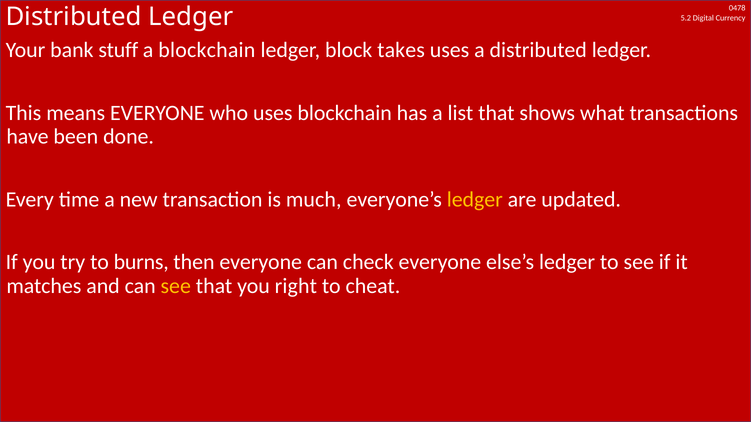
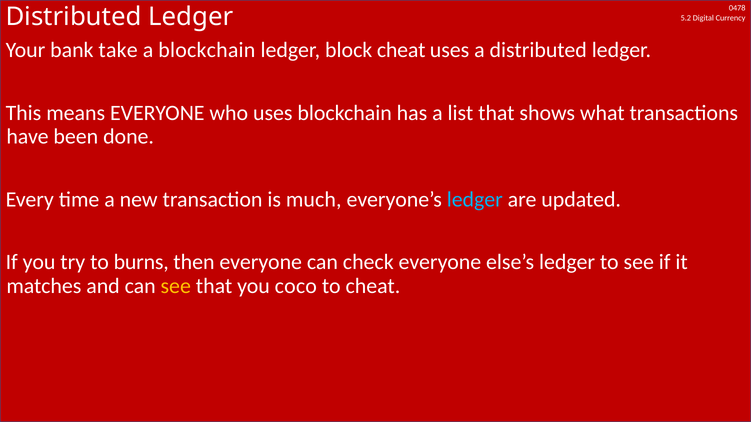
stuff: stuff -> take
block takes: takes -> cheat
ledger at (475, 200) colour: yellow -> light blue
right: right -> coco
